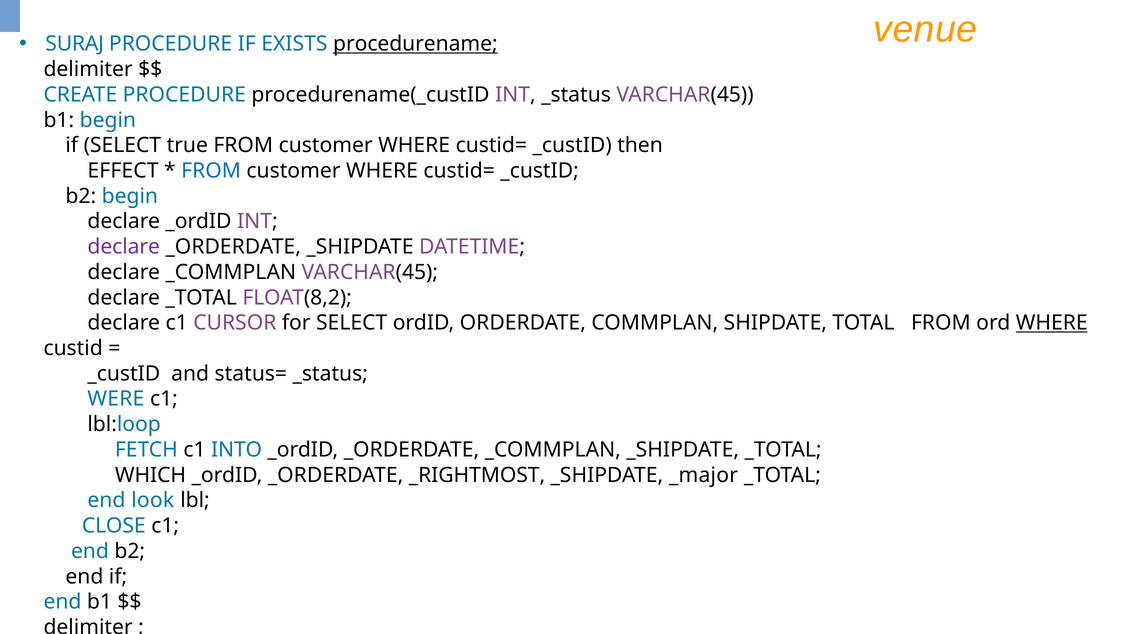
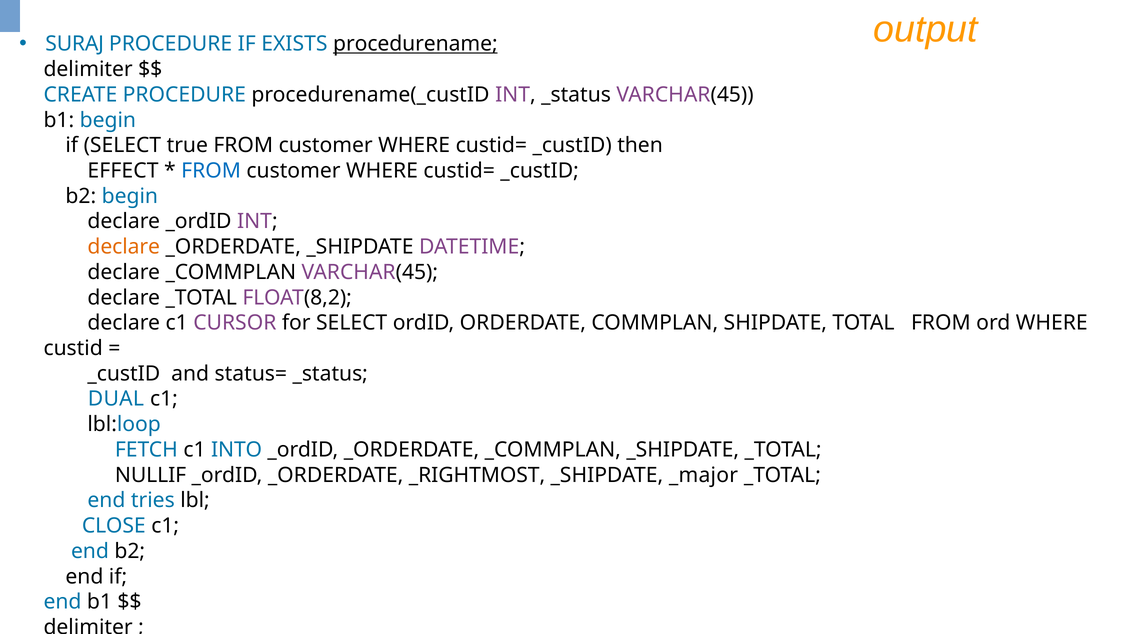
venue: venue -> output
declare at (124, 247) colour: purple -> orange
WHERE at (1052, 323) underline: present -> none
WERE: WERE -> DUAL
WHICH: WHICH -> NULLIF
look: look -> tries
